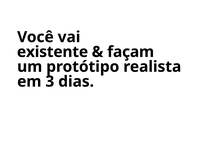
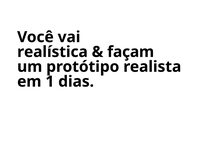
existente: existente -> realística
3: 3 -> 1
